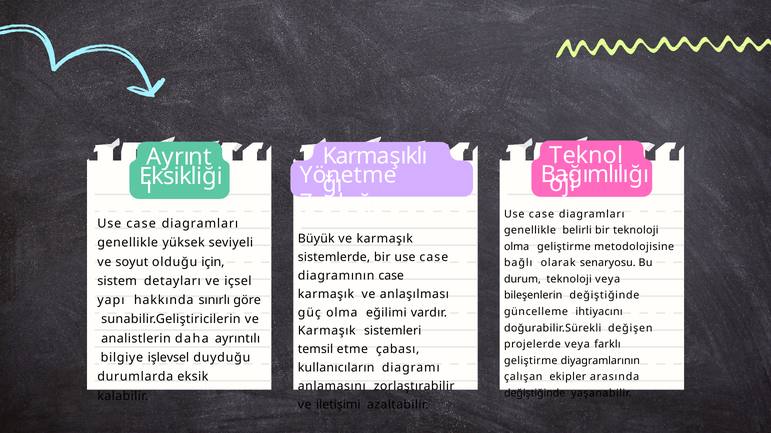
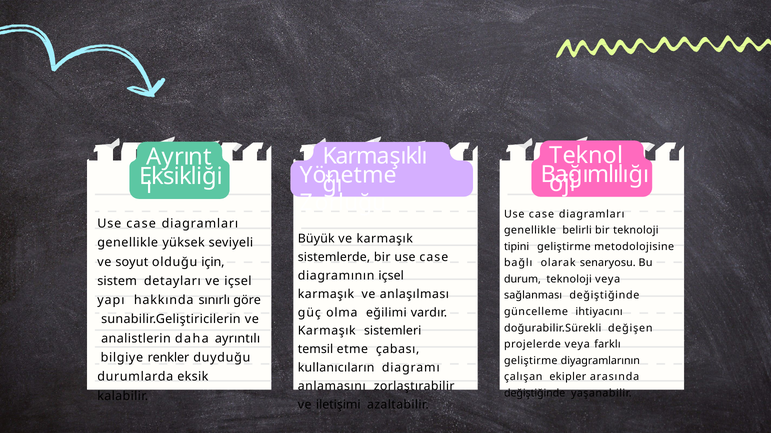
olma at (517, 247): olma -> tipini
diagramının case: case -> içsel
bileşenlerin: bileşenlerin -> sağlanması
işlevsel: işlevsel -> renkler
